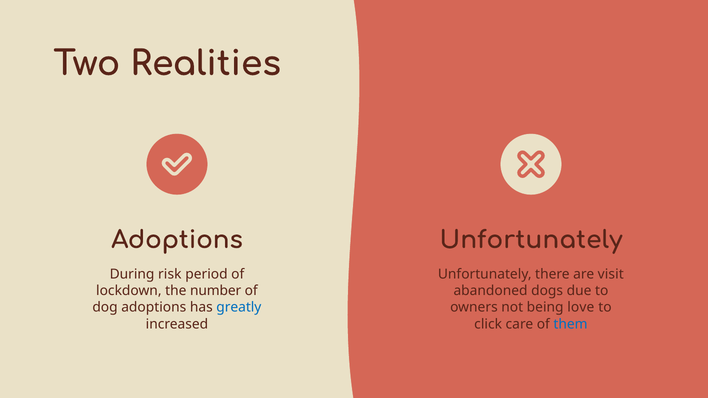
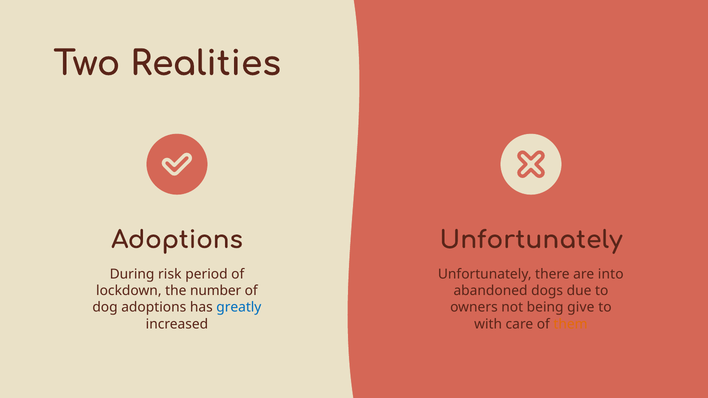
visit: visit -> into
love: love -> give
click: click -> with
them colour: blue -> orange
